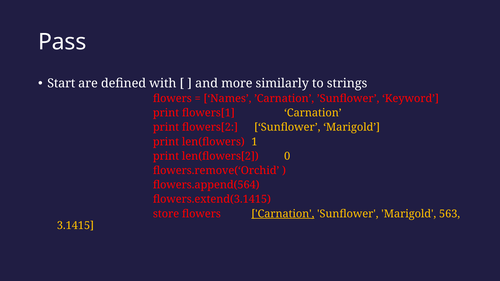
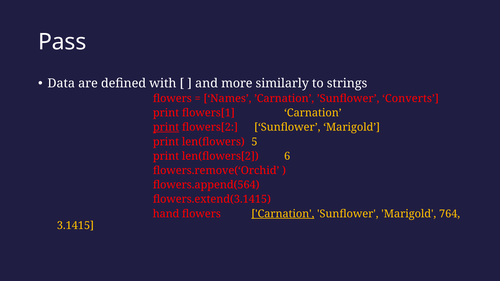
Start: Start -> Data
Keyword: Keyword -> Converts
print at (166, 127) underline: none -> present
1: 1 -> 5
0: 0 -> 6
store: store -> hand
563: 563 -> 764
